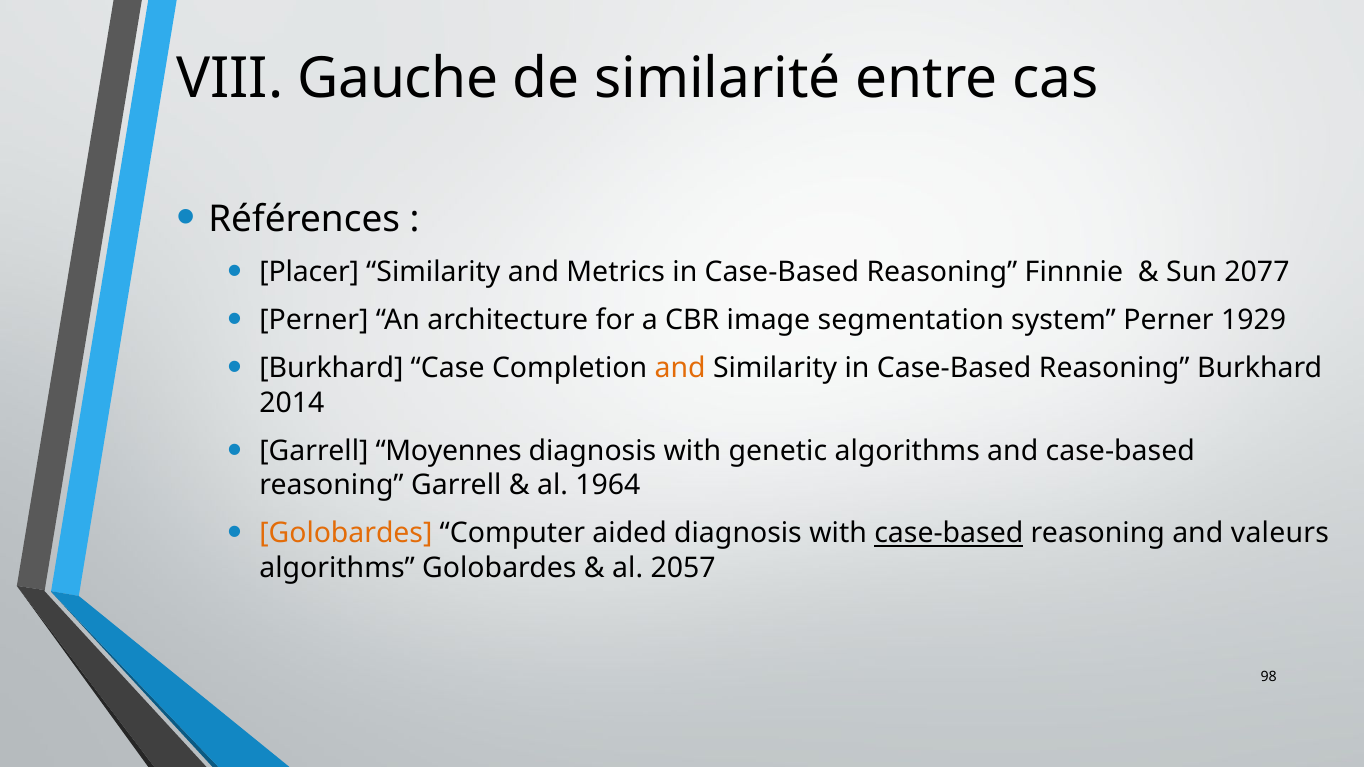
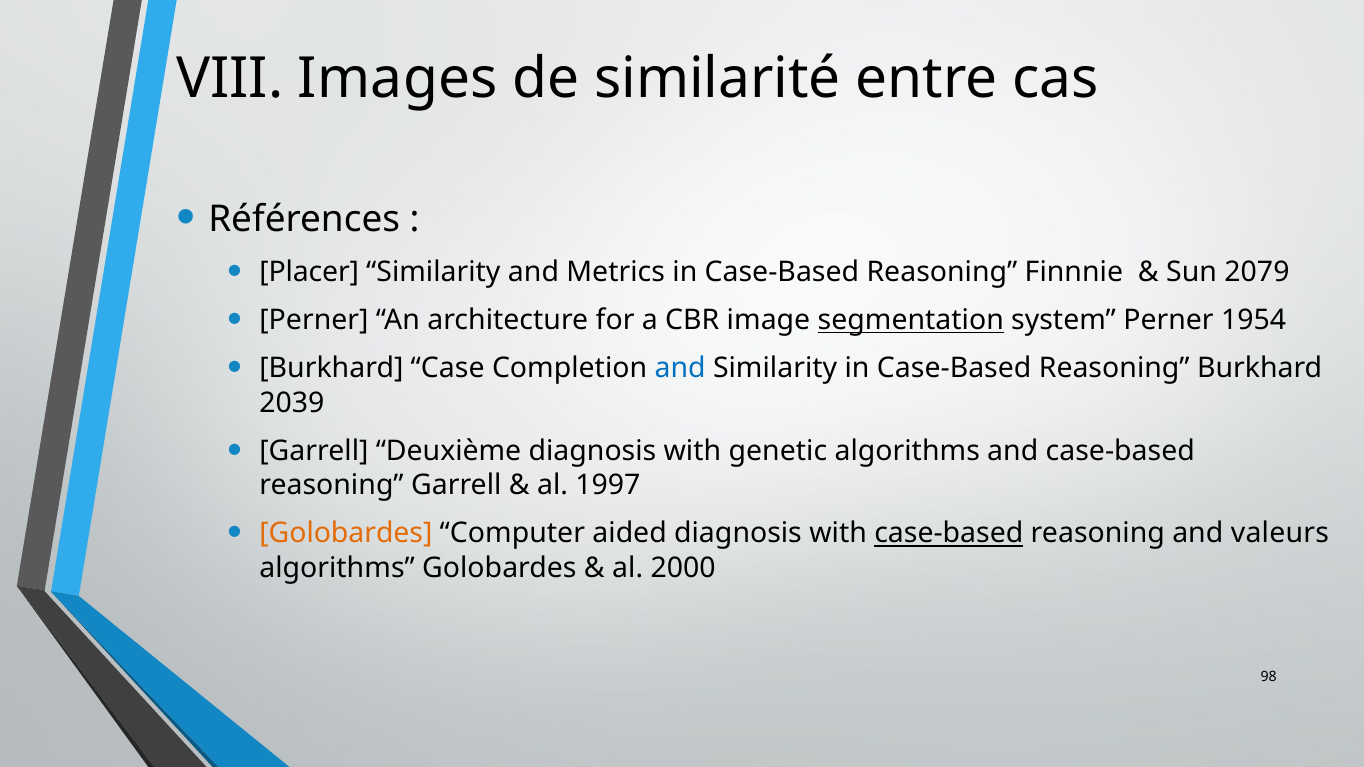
Gauche: Gauche -> Images
2077: 2077 -> 2079
segmentation underline: none -> present
1929: 1929 -> 1954
and at (680, 369) colour: orange -> blue
2014: 2014 -> 2039
Moyennes: Moyennes -> Deuxième
1964: 1964 -> 1997
2057: 2057 -> 2000
